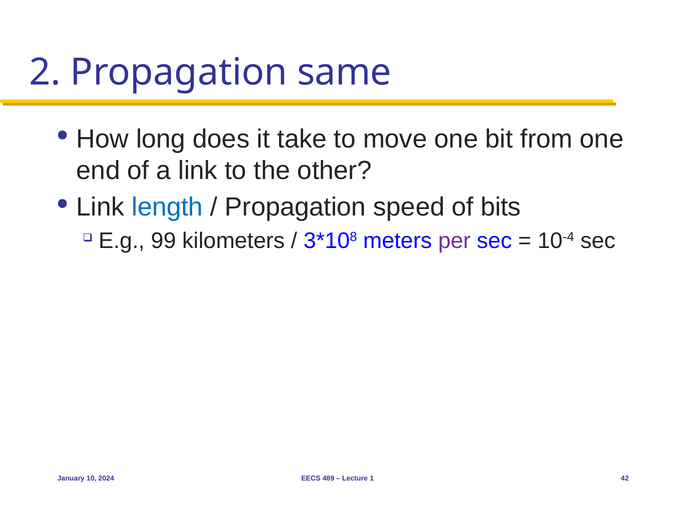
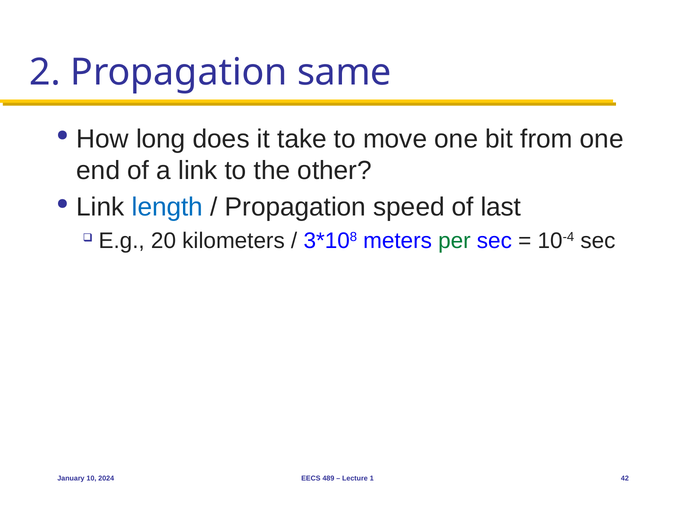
bits: bits -> last
99: 99 -> 20
per colour: purple -> green
